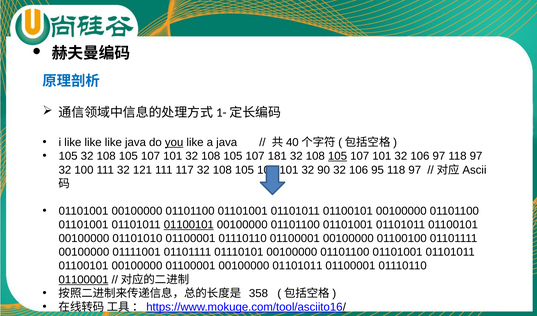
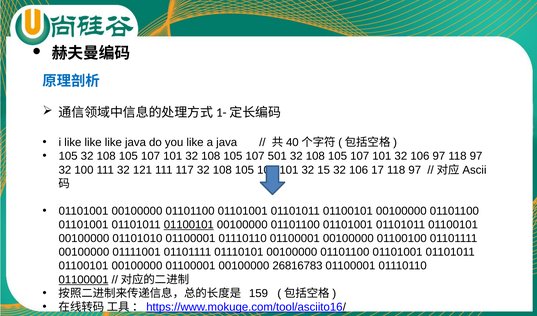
you underline: present -> none
181: 181 -> 501
105 at (338, 156) underline: present -> none
90: 90 -> 15
95: 95 -> 17
00100000 01101011: 01101011 -> 26816783
358: 358 -> 159
